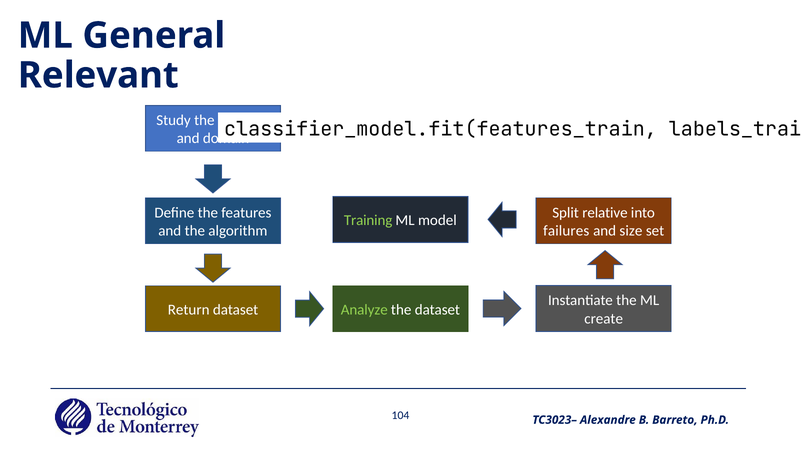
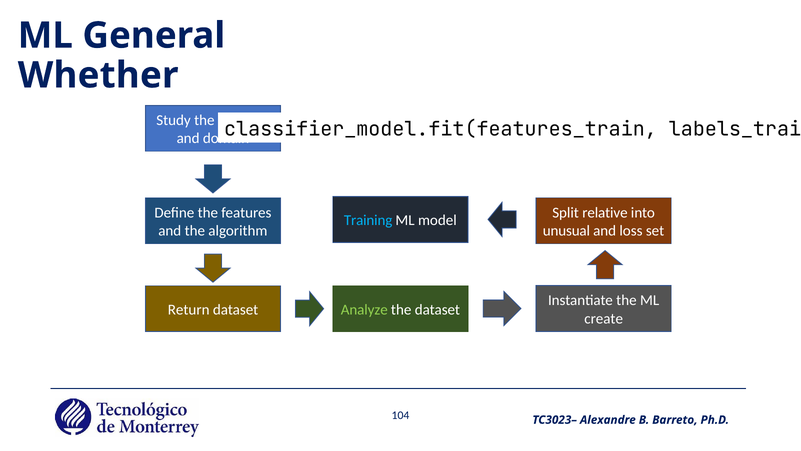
Relevant: Relevant -> Whether
Training colour: light green -> light blue
failures: failures -> unusual
size: size -> loss
